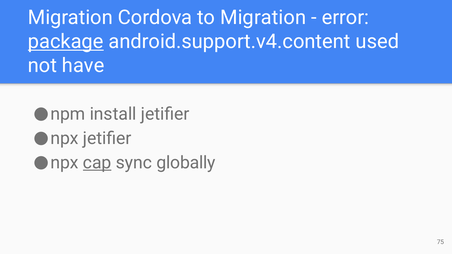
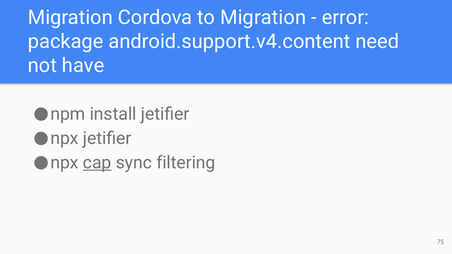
package underline: present -> none
used: used -> need
globally: globally -> filtering
